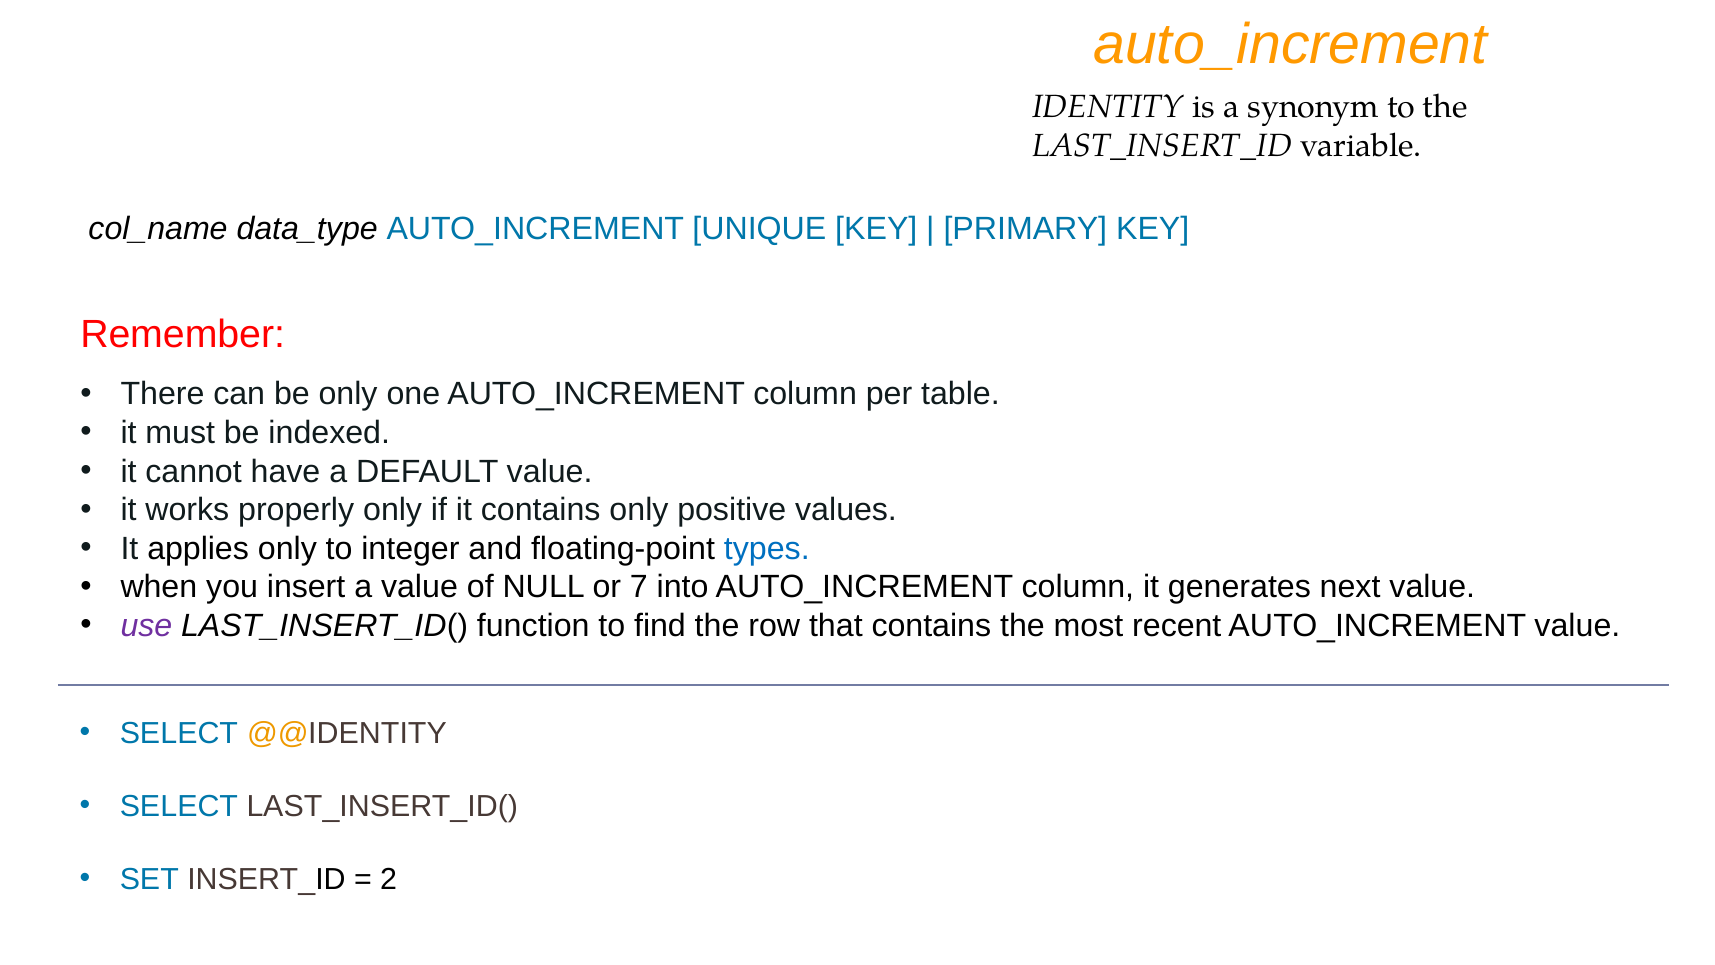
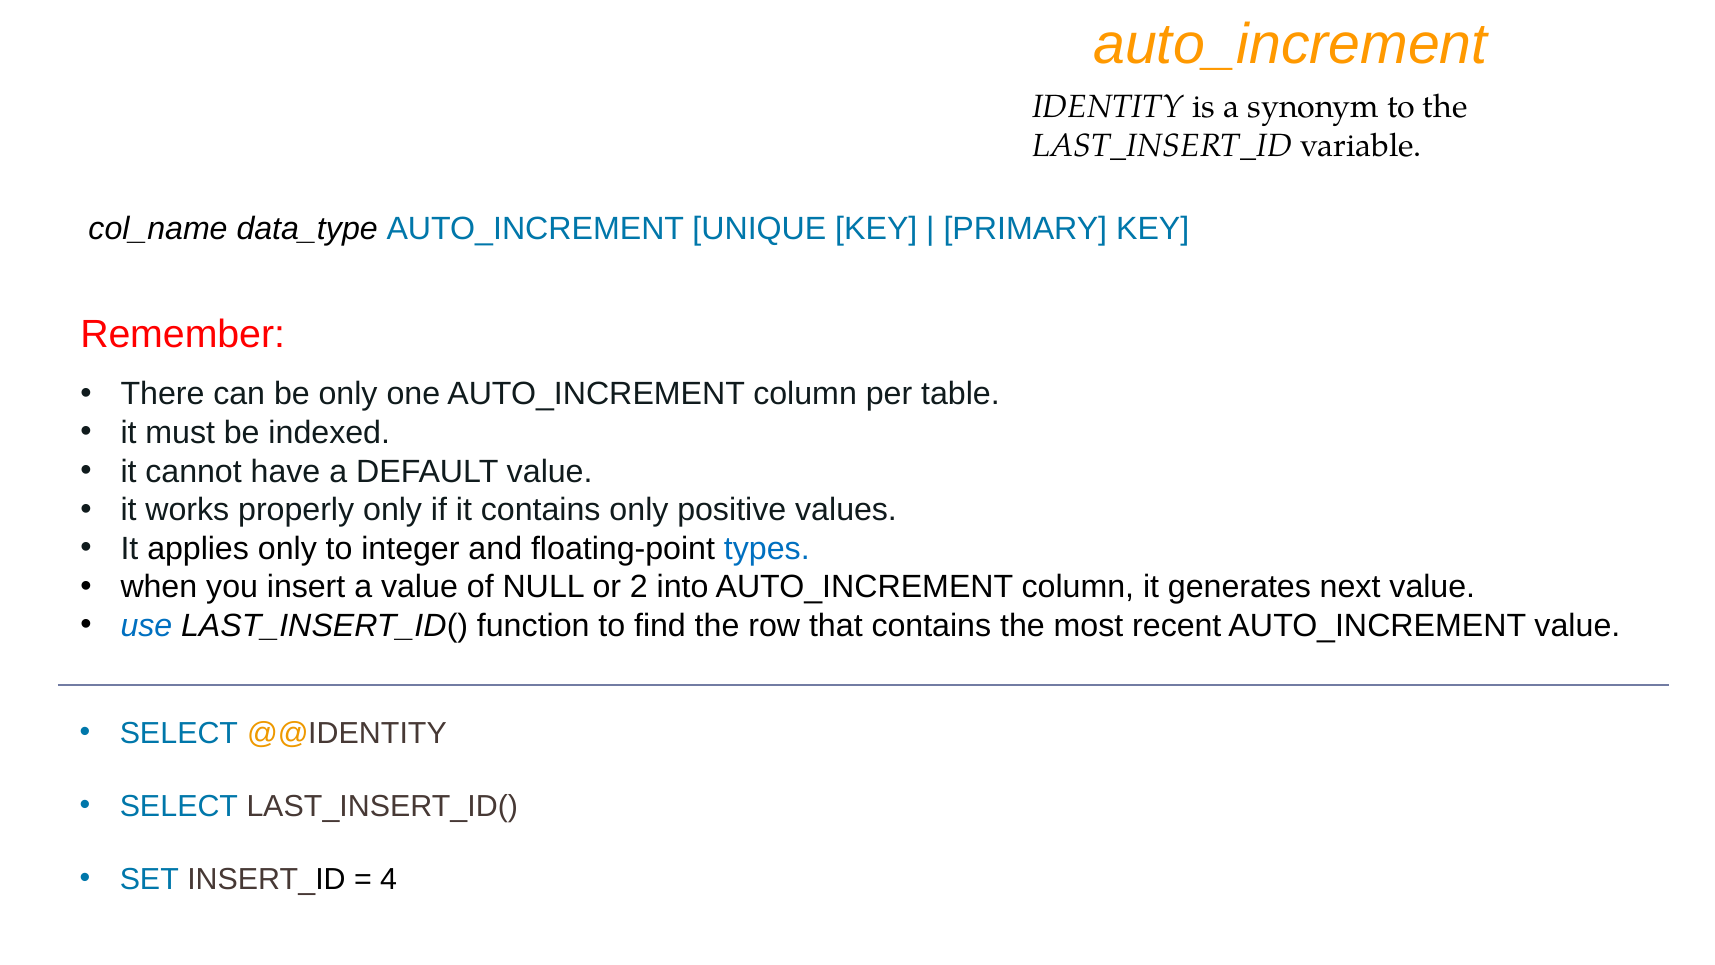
7: 7 -> 2
use colour: purple -> blue
2: 2 -> 4
